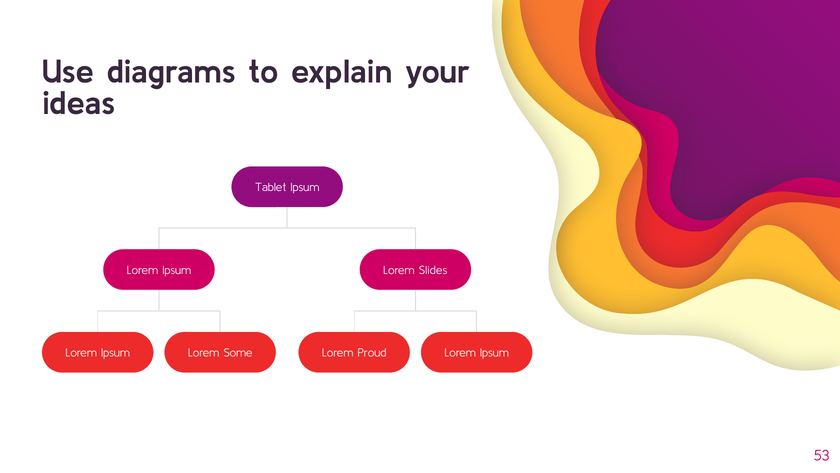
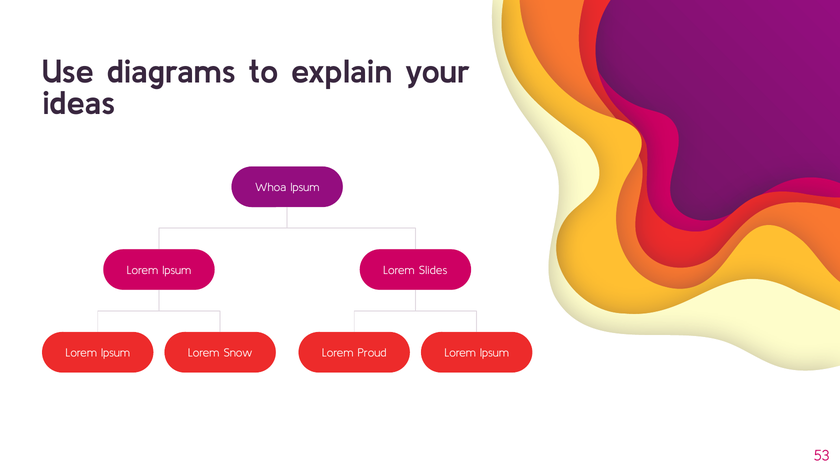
Tablet: Tablet -> Whoa
Some: Some -> Snow
